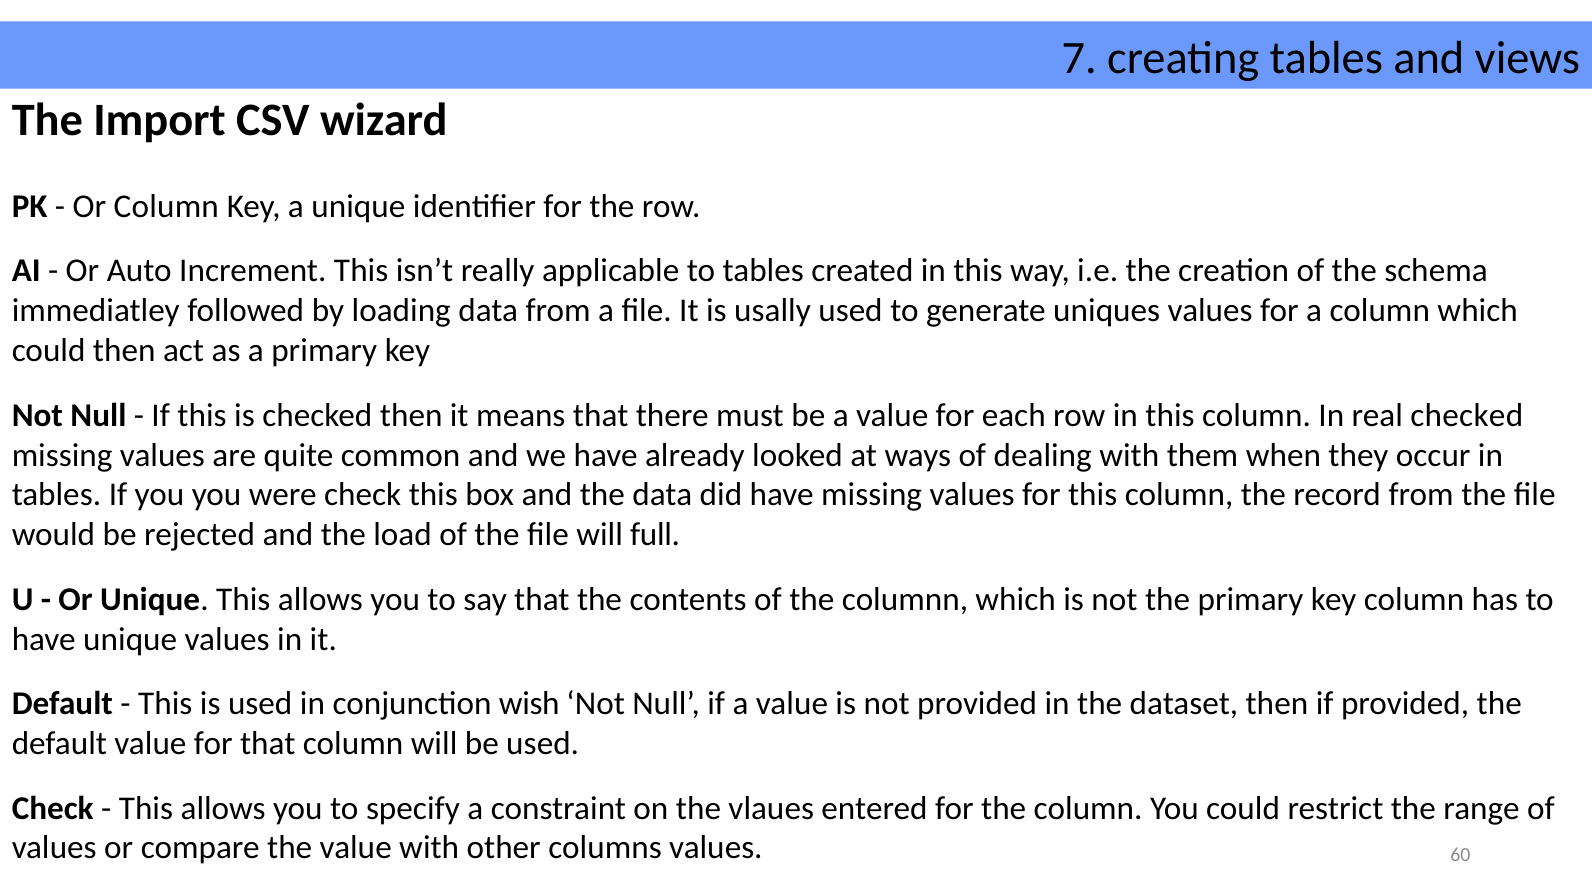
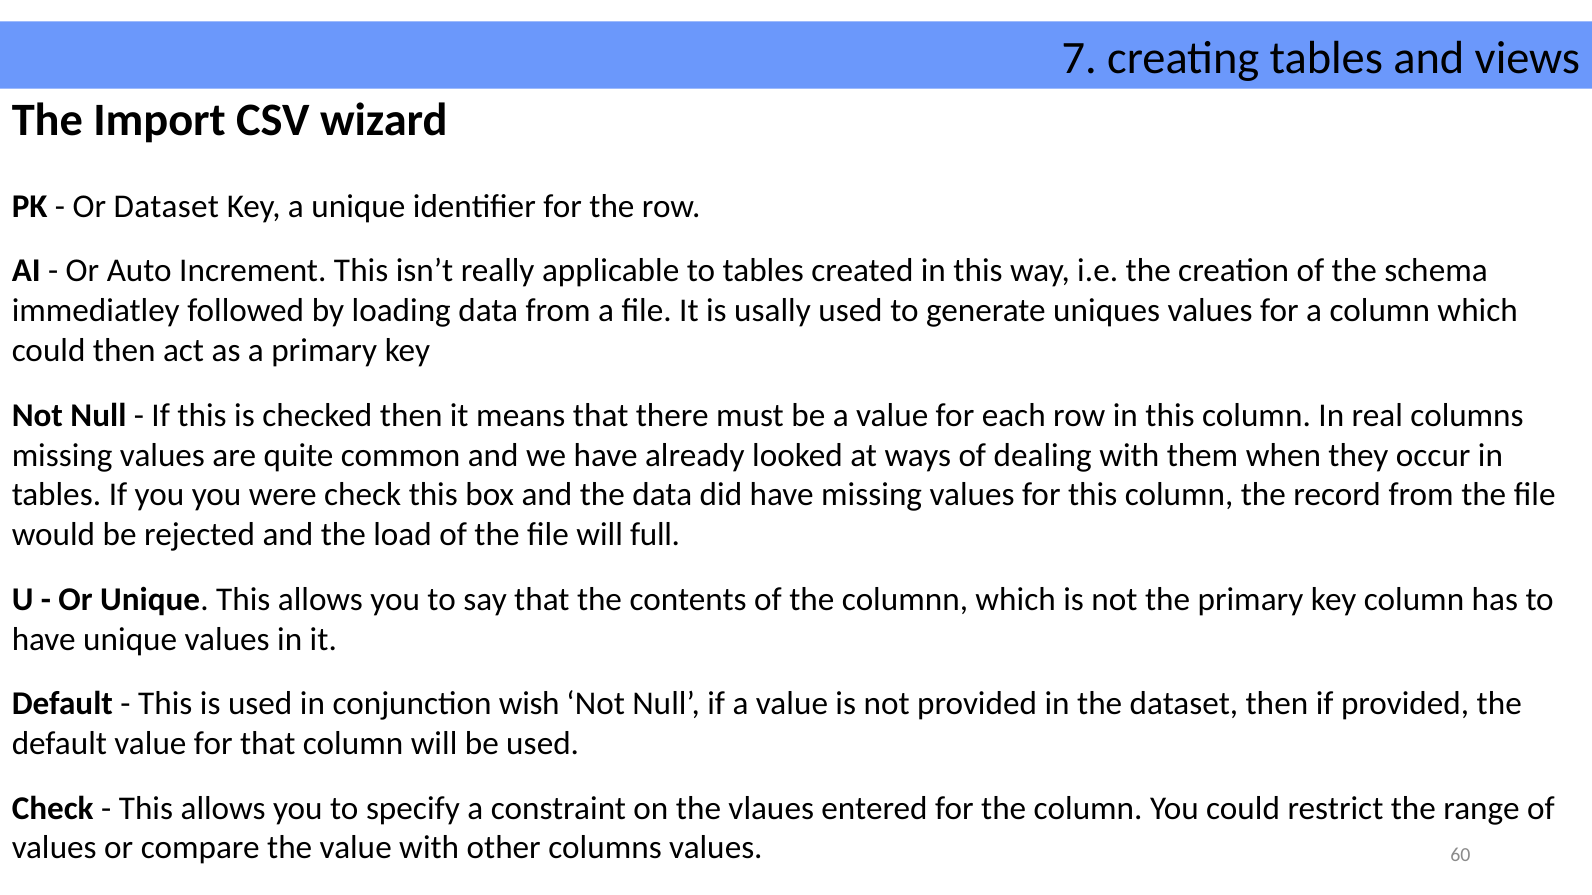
Or Column: Column -> Dataset
real checked: checked -> columns
